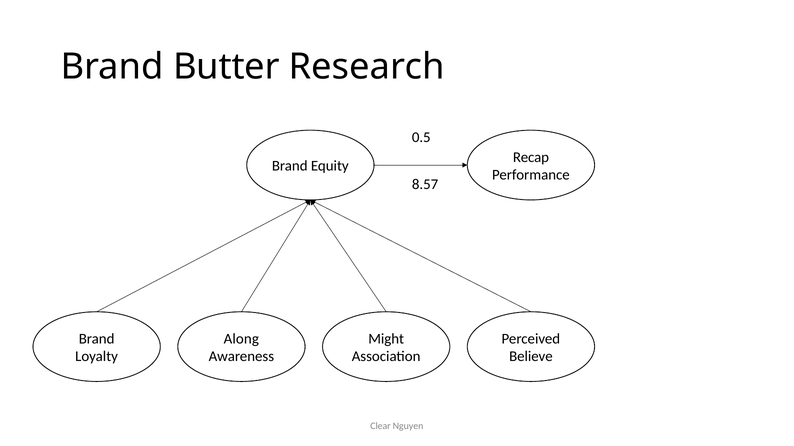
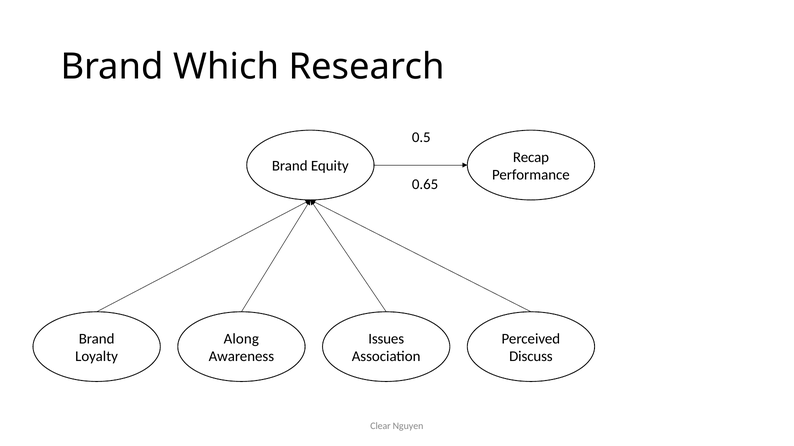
Butter: Butter -> Which
8.57: 8.57 -> 0.65
Might: Might -> Issues
Believe: Believe -> Discuss
